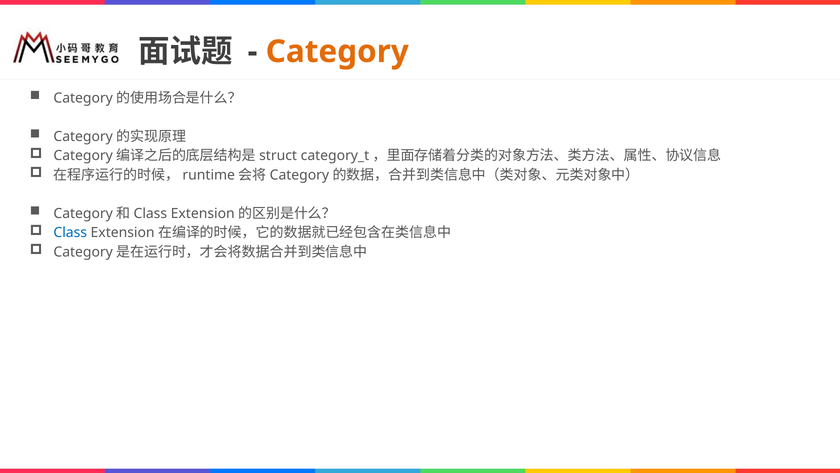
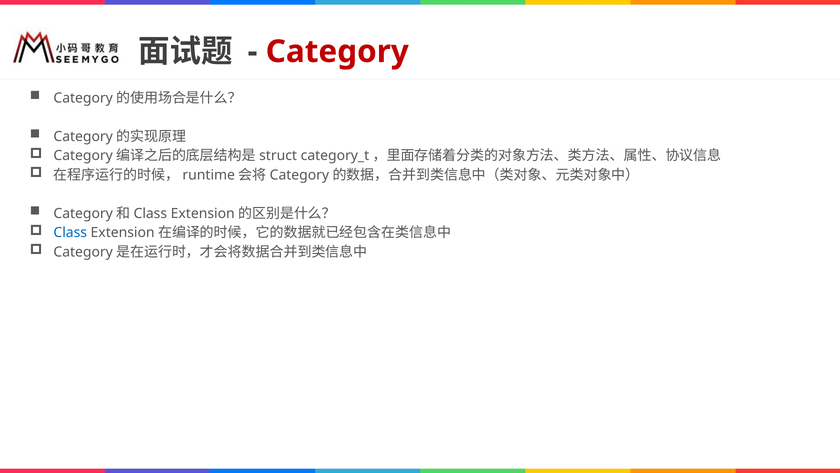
Category colour: orange -> red
